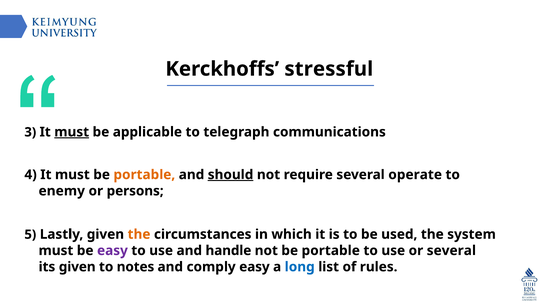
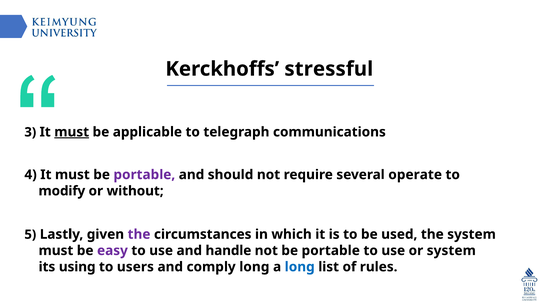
portable at (144, 175) colour: orange -> purple
should underline: present -> none
enemy: enemy -> modify
persons: persons -> without
the at (139, 235) colour: orange -> purple
or several: several -> system
its given: given -> using
notes: notes -> users
comply easy: easy -> long
